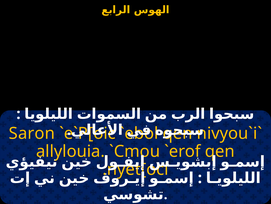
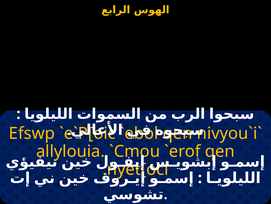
Saron: Saron -> Efswp
